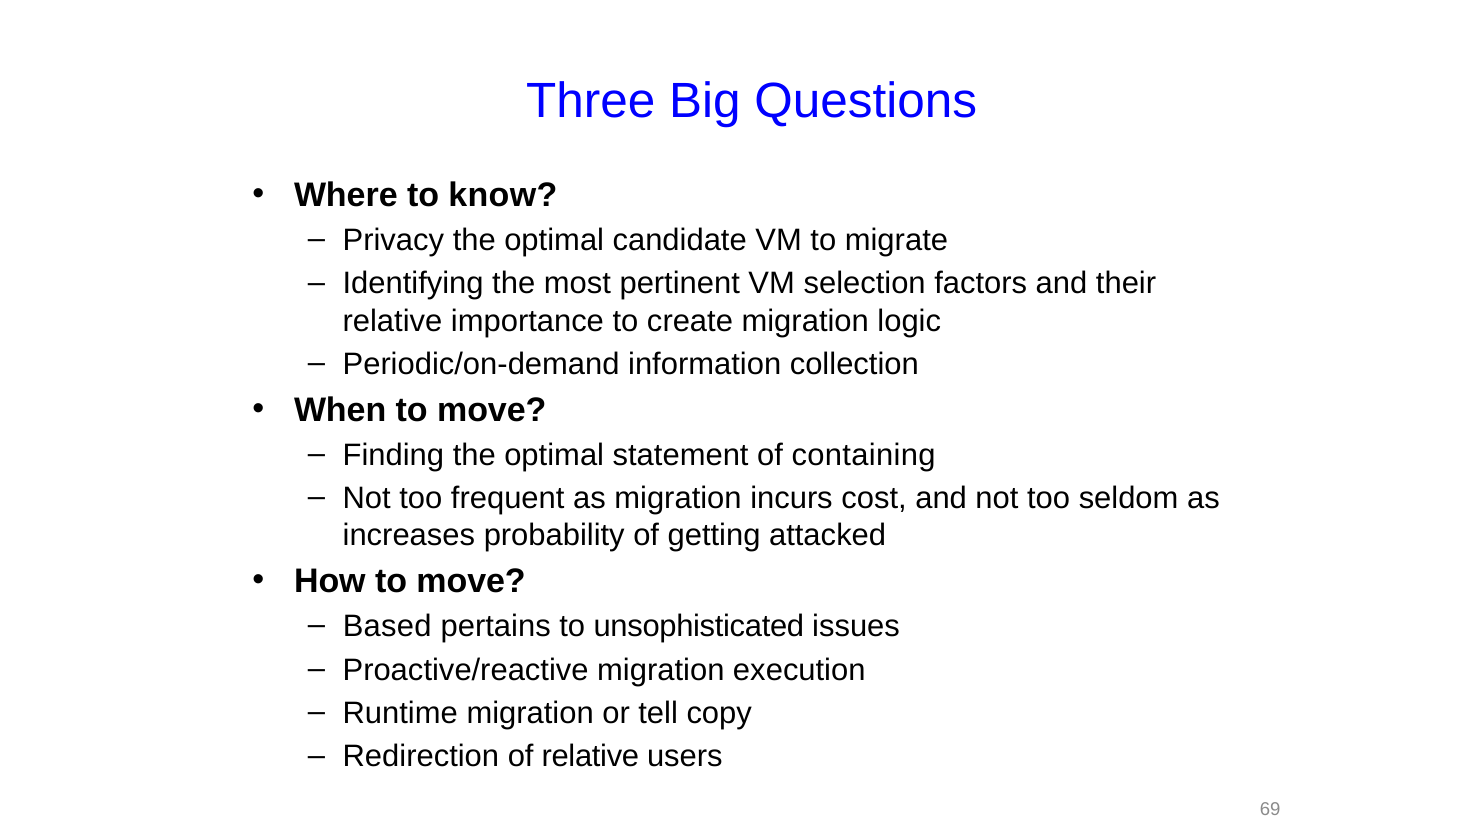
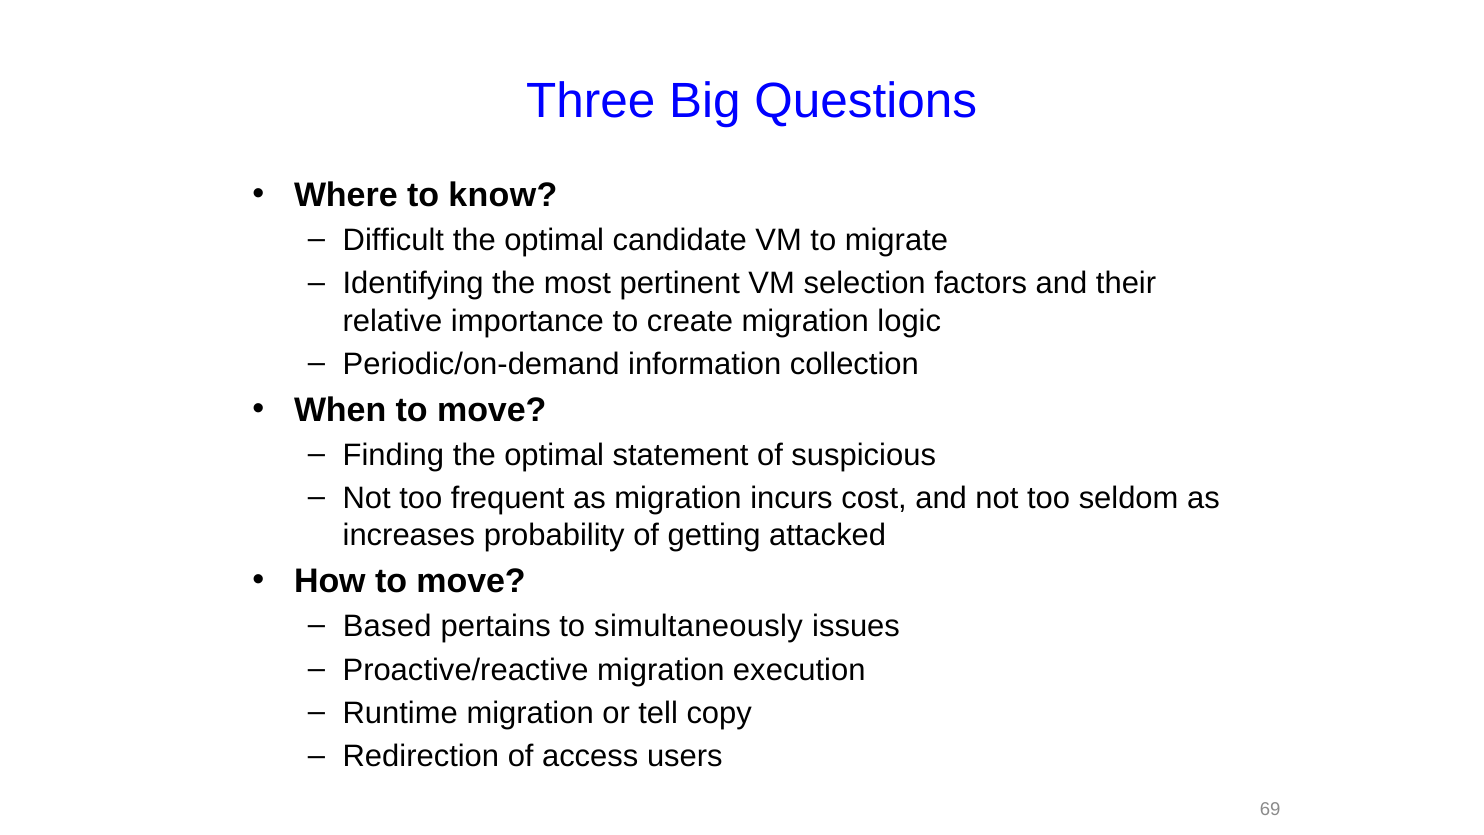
Privacy: Privacy -> Difficult
containing: containing -> suspicious
unsophisticated: unsophisticated -> simultaneously
of relative: relative -> access
